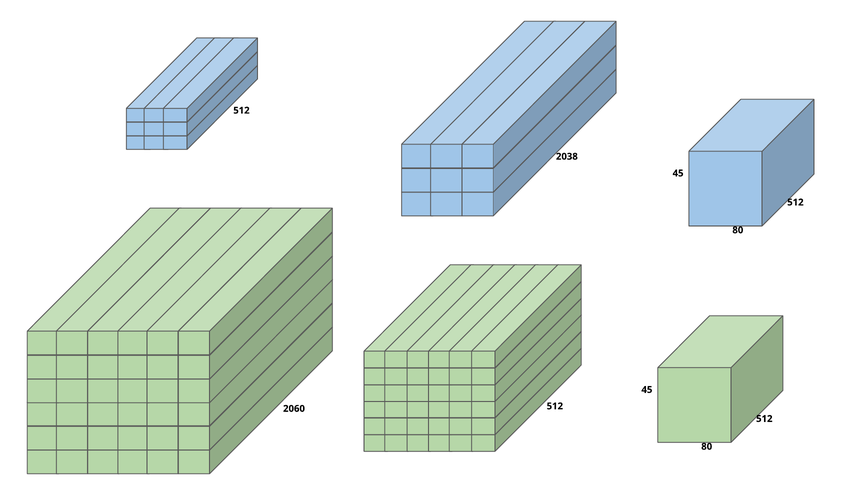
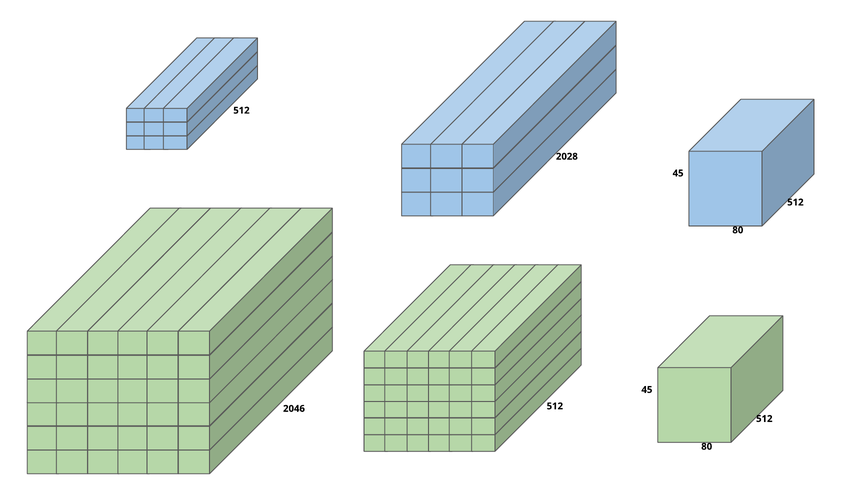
2038: 2038 -> 2028
2060: 2060 -> 2046
